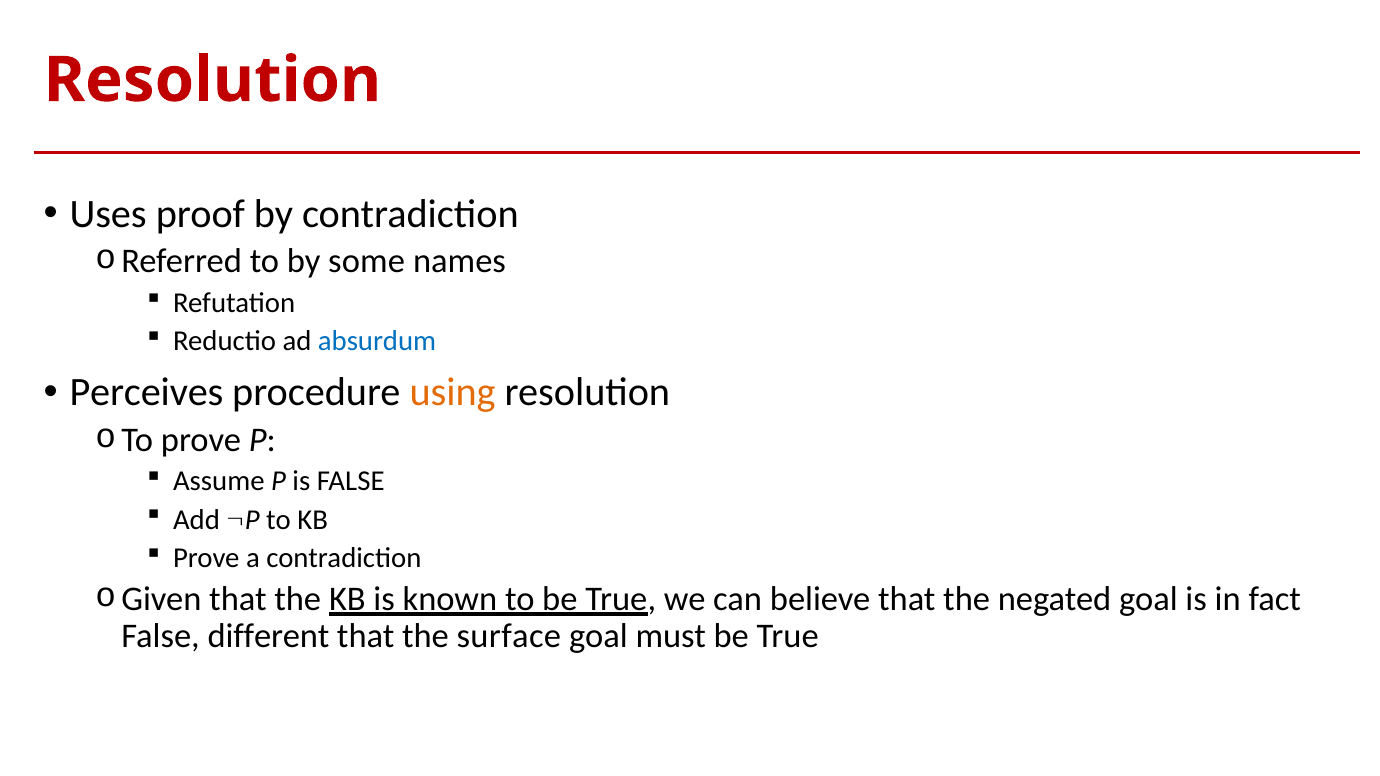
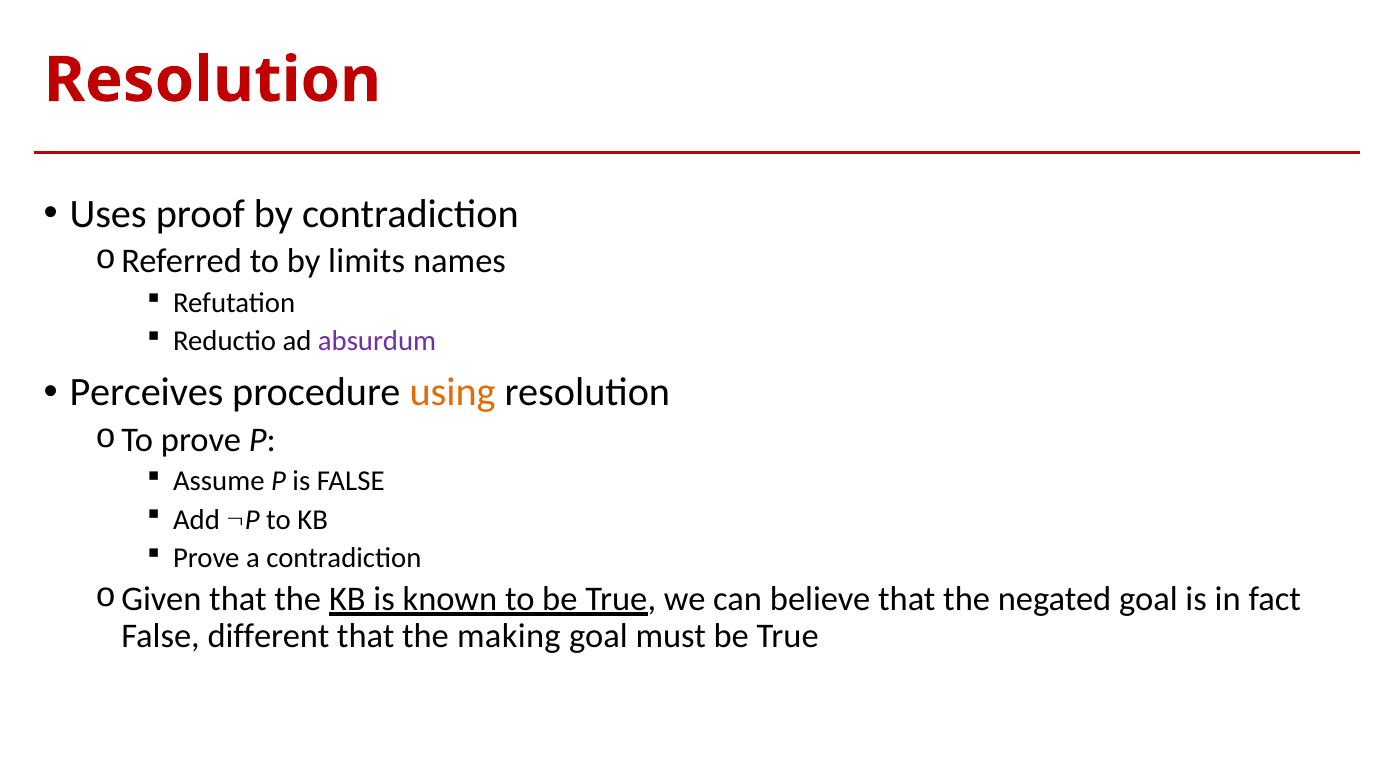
some: some -> limits
absurdum colour: blue -> purple
surface: surface -> making
